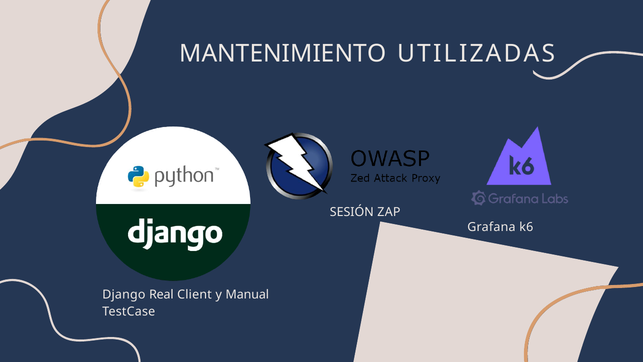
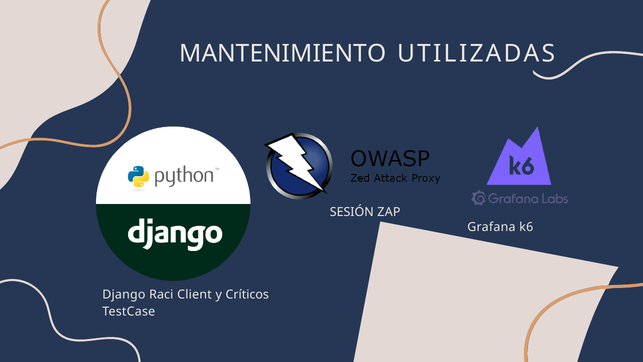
Real: Real -> Raci
Manual: Manual -> Críticos
